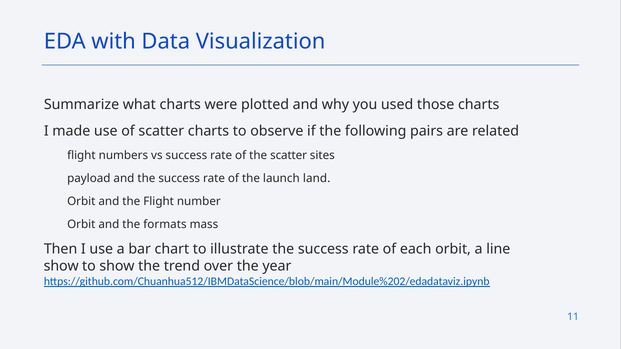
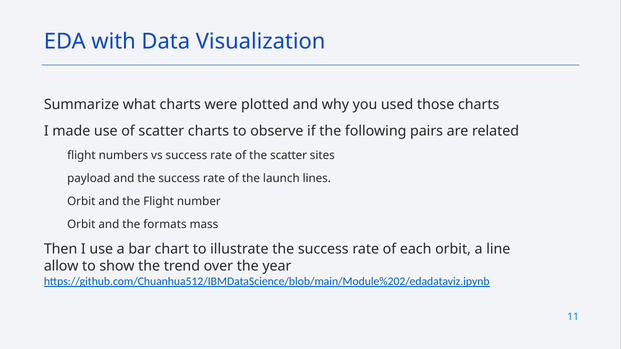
land: land -> lines
show at (61, 266): show -> allow
